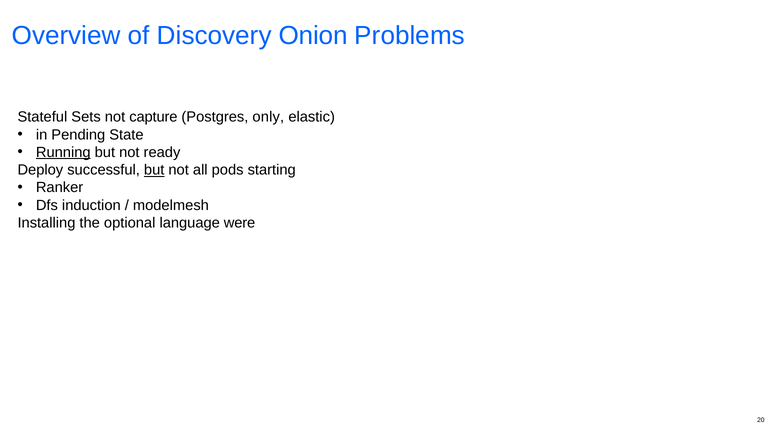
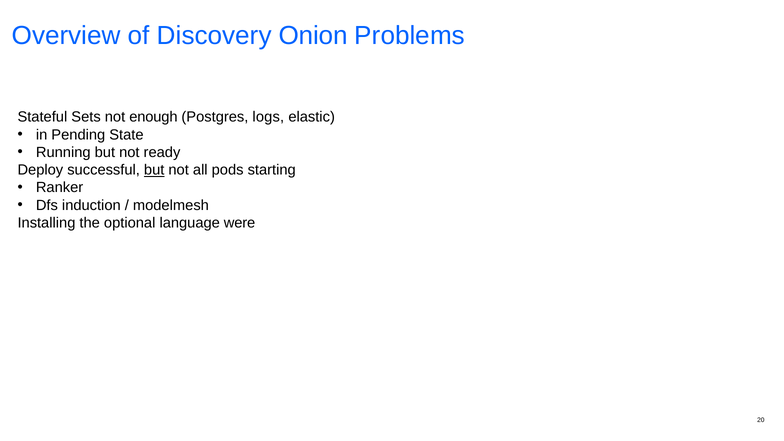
capture: capture -> enough
only: only -> logs
Running underline: present -> none
